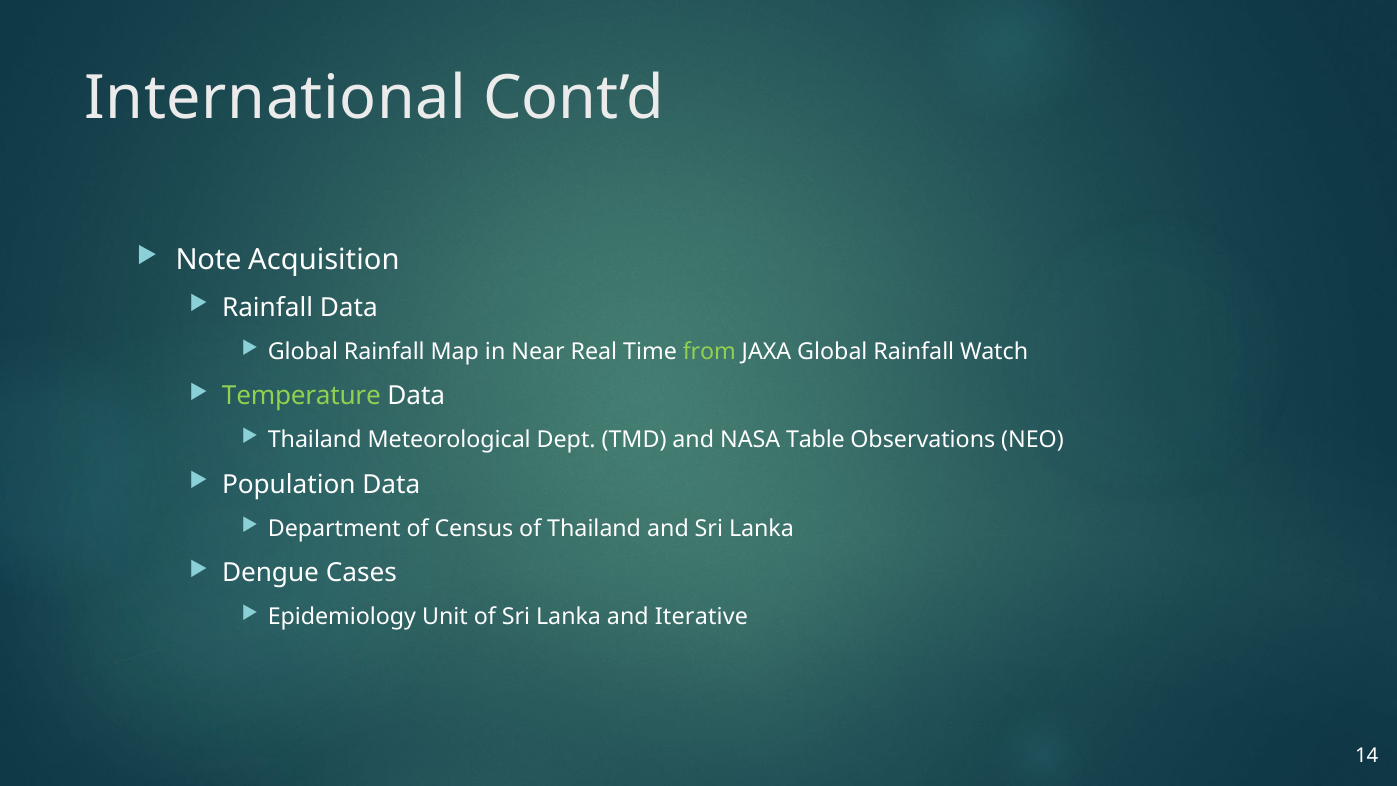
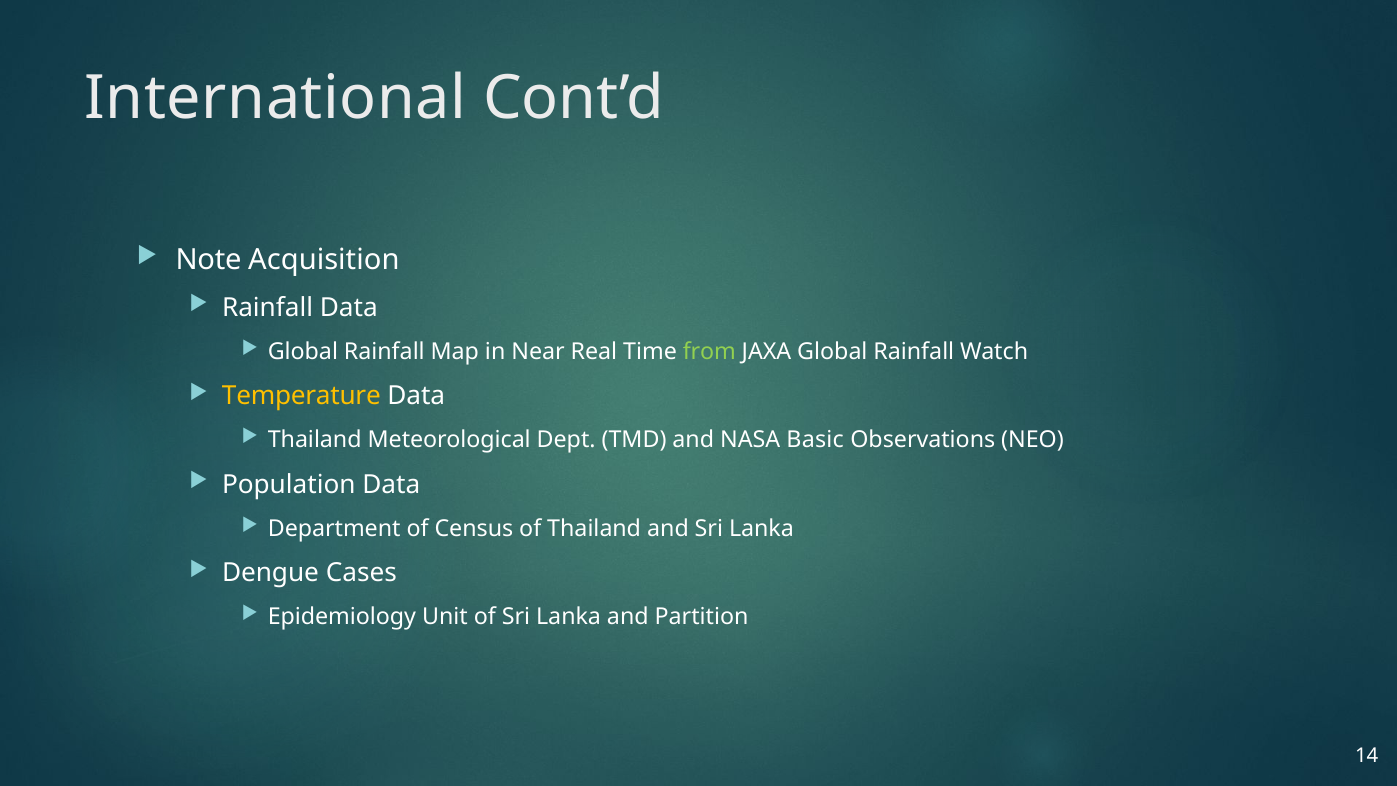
Temperature colour: light green -> yellow
Table: Table -> Basic
Iterative: Iterative -> Partition
